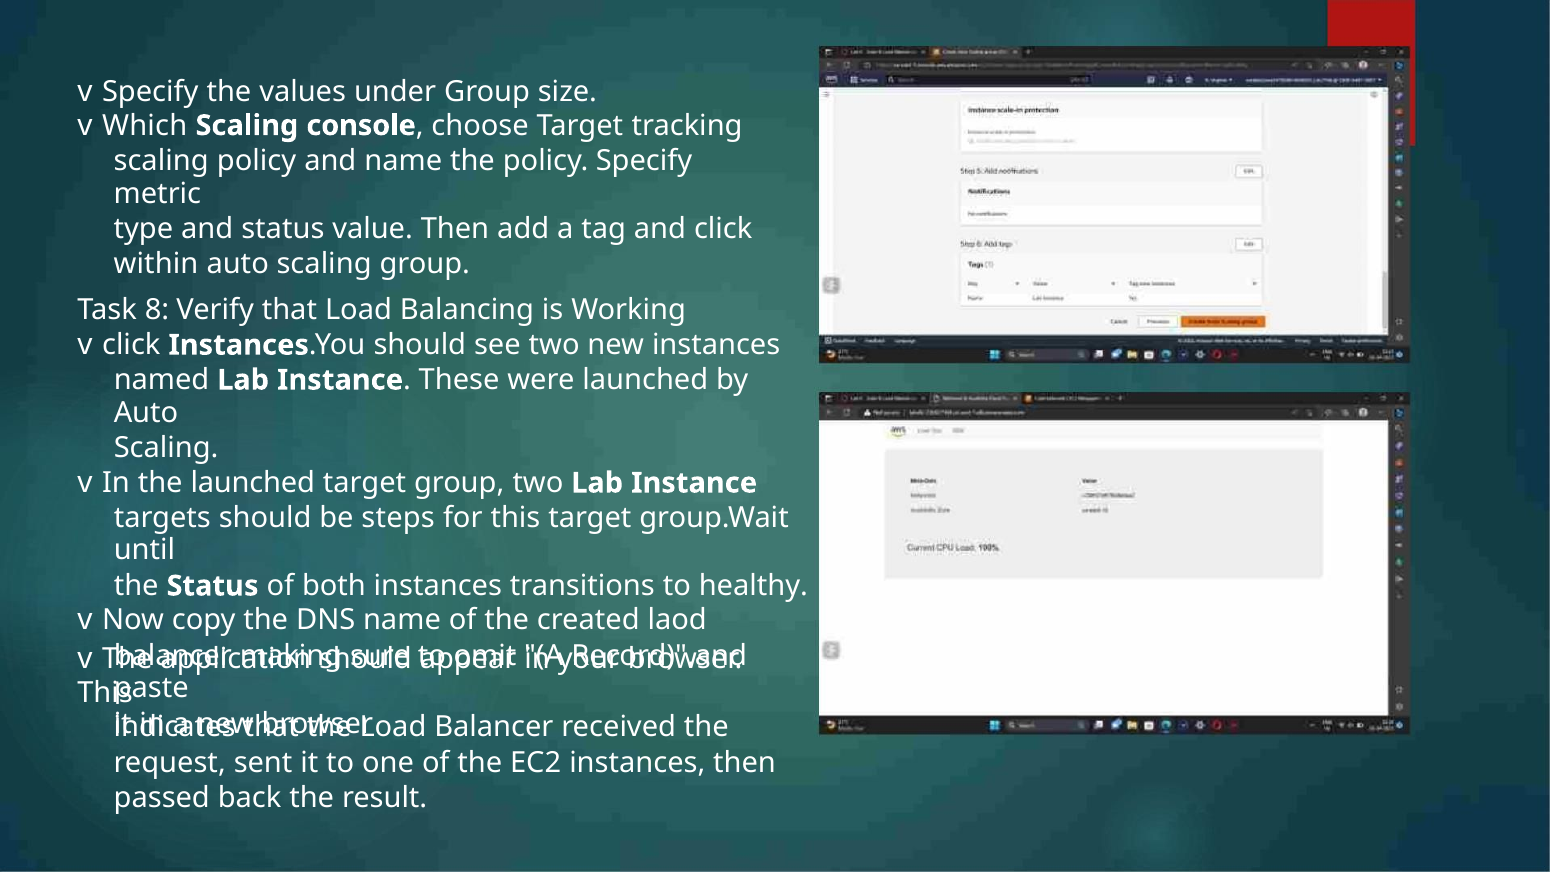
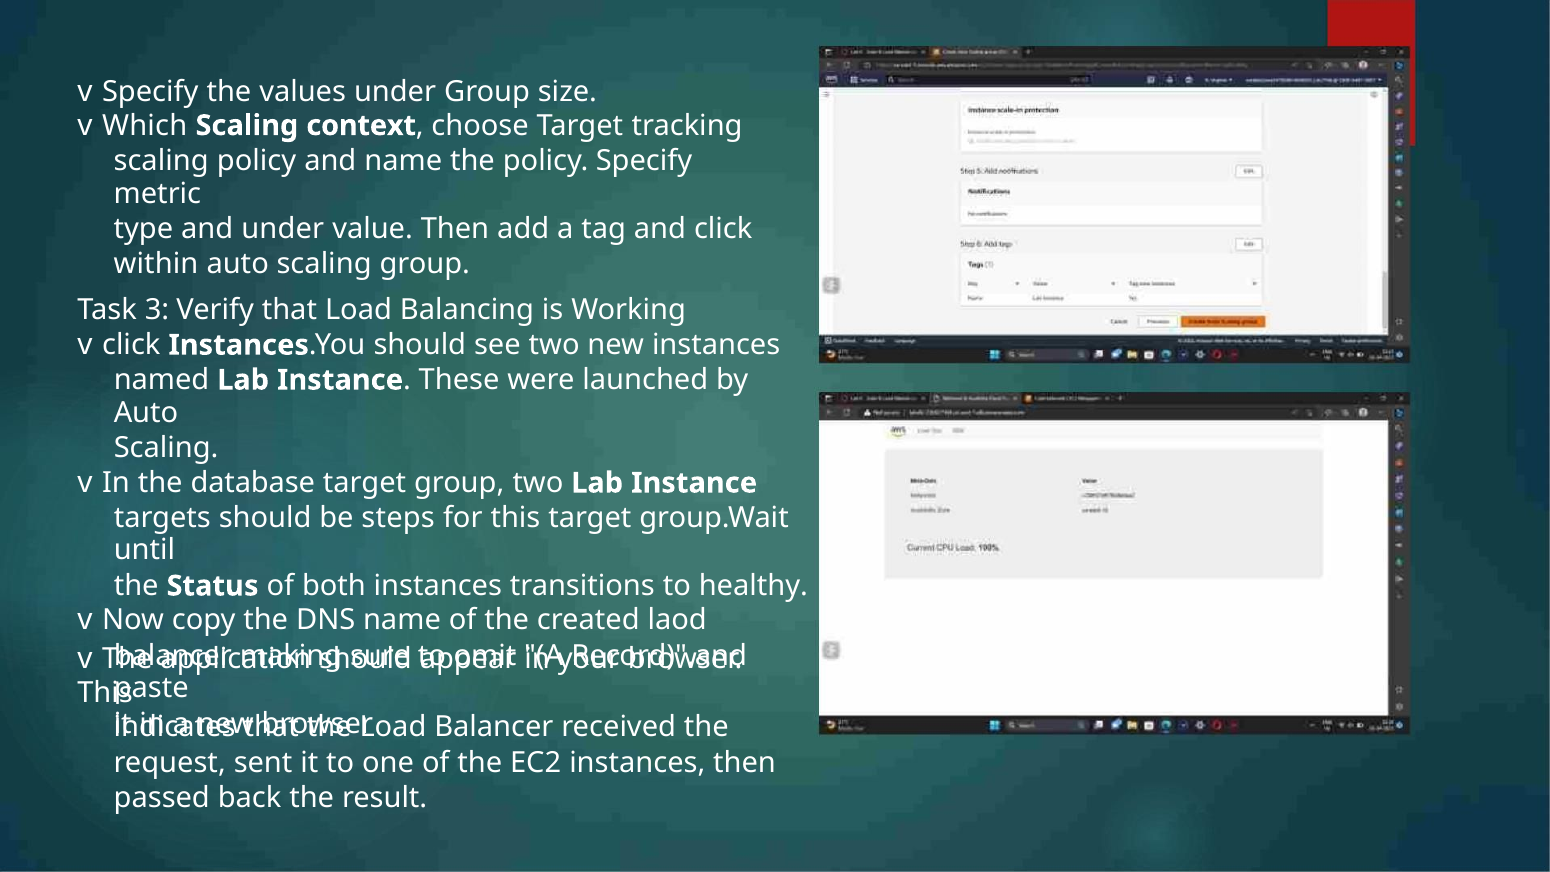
console: console -> context
and status: status -> under
8: 8 -> 3
the launched: launched -> database
